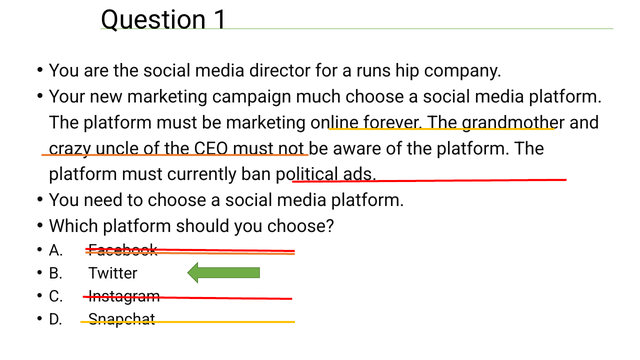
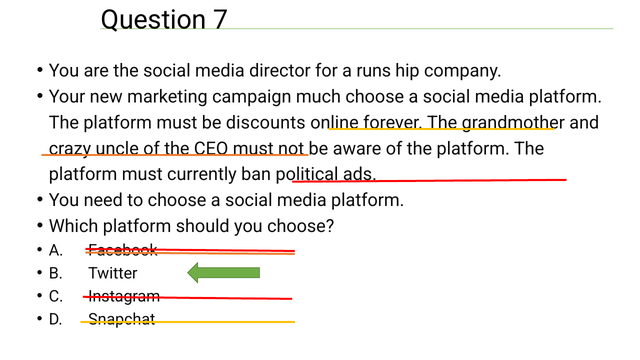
1: 1 -> 7
be marketing: marketing -> discounts
